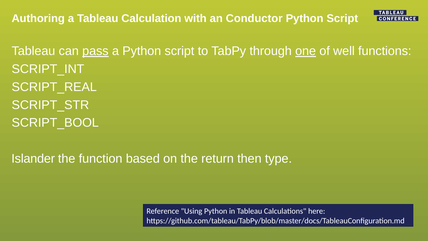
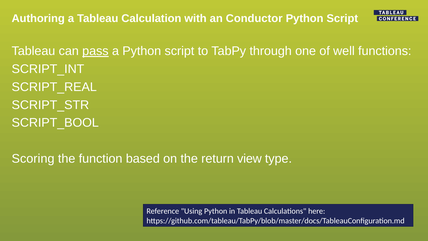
one underline: present -> none
Islander: Islander -> Scoring
then: then -> view
